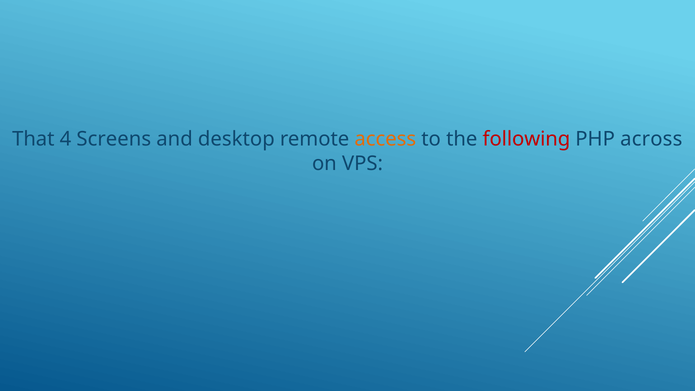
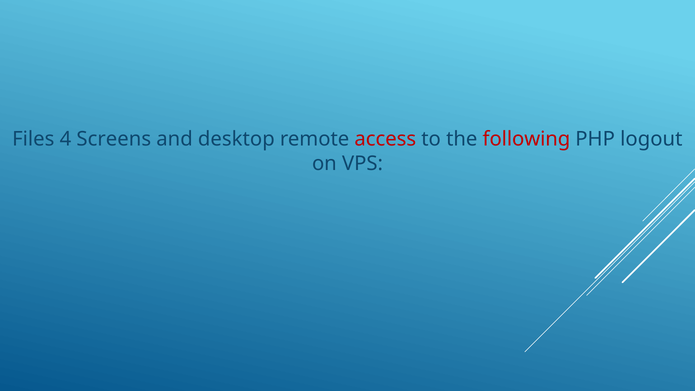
That: That -> Files
access colour: orange -> red
across: across -> logout
